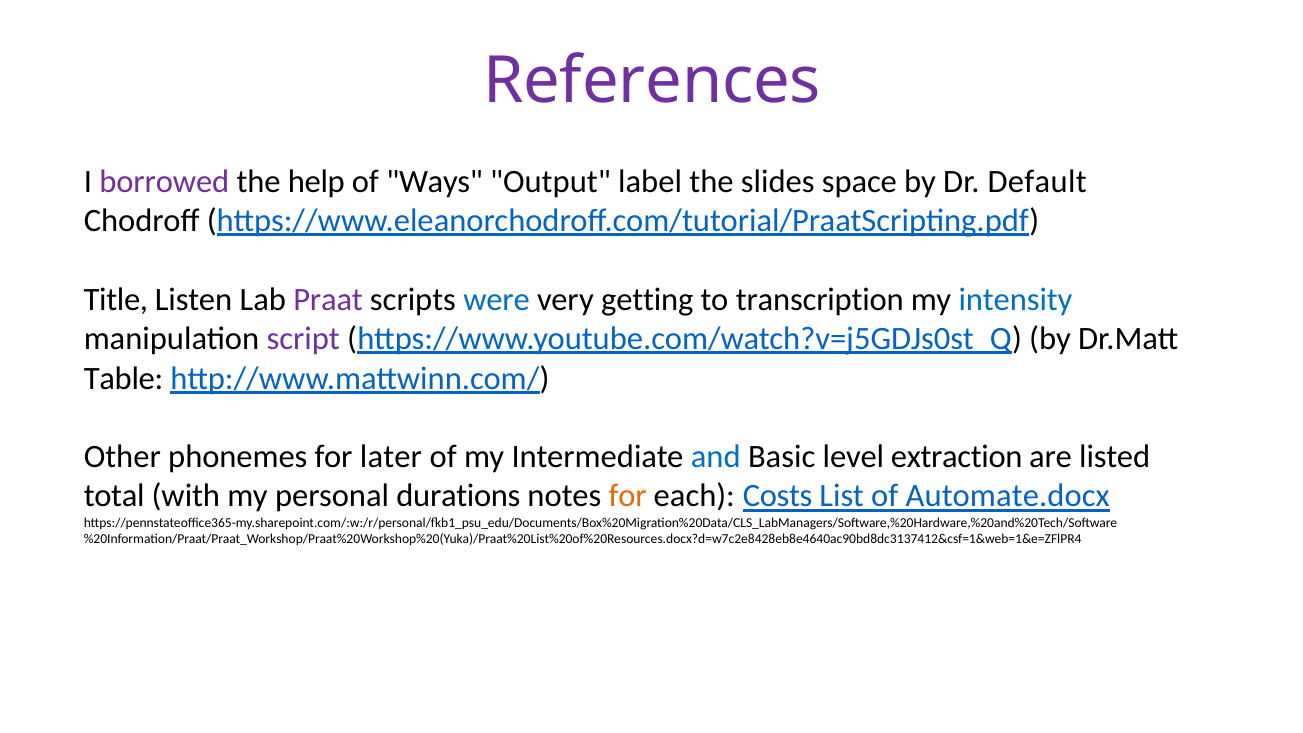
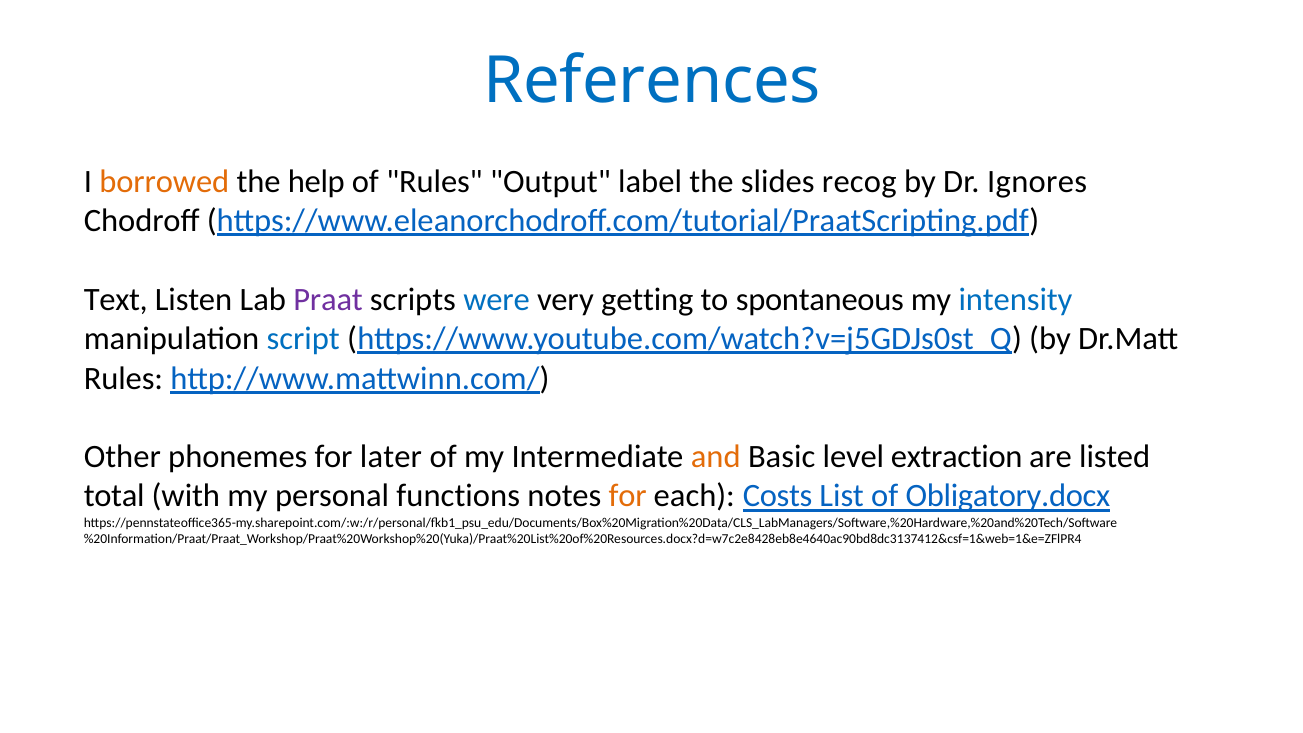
References colour: purple -> blue
borrowed colour: purple -> orange
of Ways: Ways -> Rules
space: space -> recog
Default: Default -> Ignores
Title: Title -> Text
transcription: transcription -> spontaneous
script colour: purple -> blue
Table at (124, 378): Table -> Rules
and colour: blue -> orange
durations: durations -> functions
Automate.docx: Automate.docx -> Obligatory.docx
